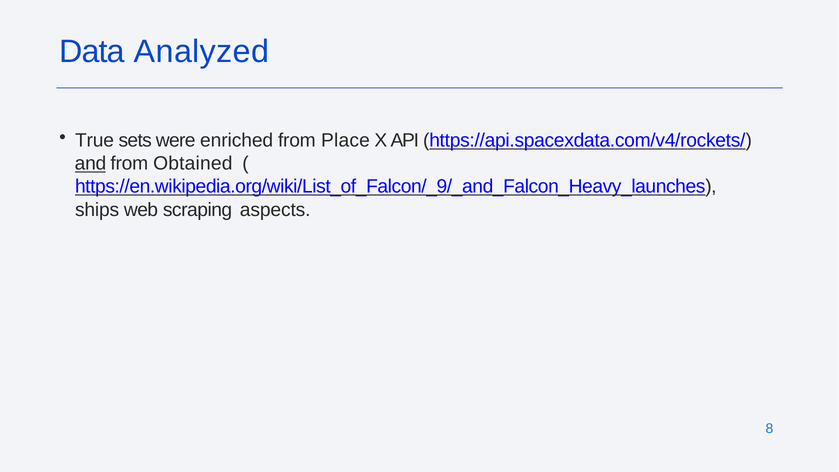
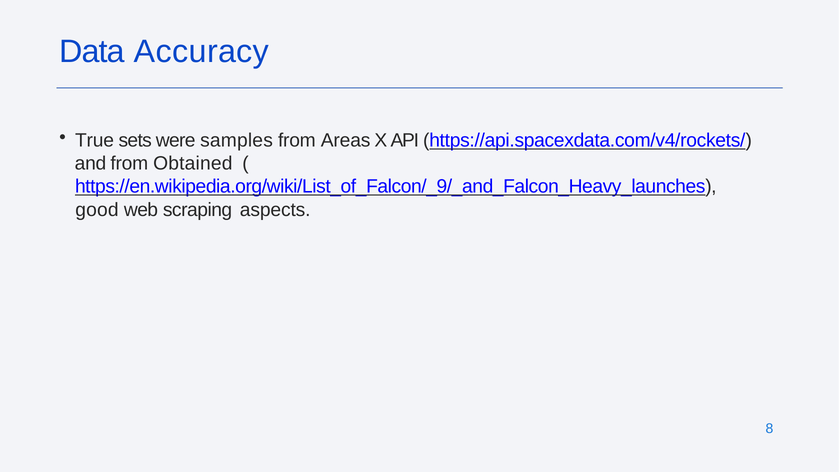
Analyzed: Analyzed -> Accuracy
enriched: enriched -> samples
Place: Place -> Areas
and underline: present -> none
ships: ships -> good
